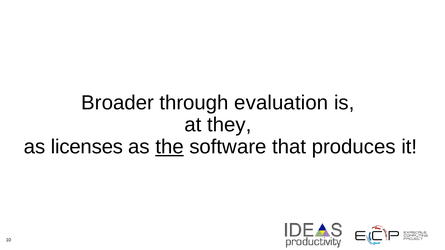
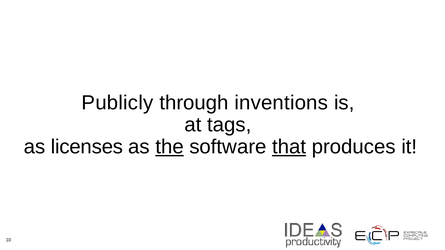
Broader: Broader -> Publicly
evaluation: evaluation -> inventions
they: they -> tags
that underline: none -> present
